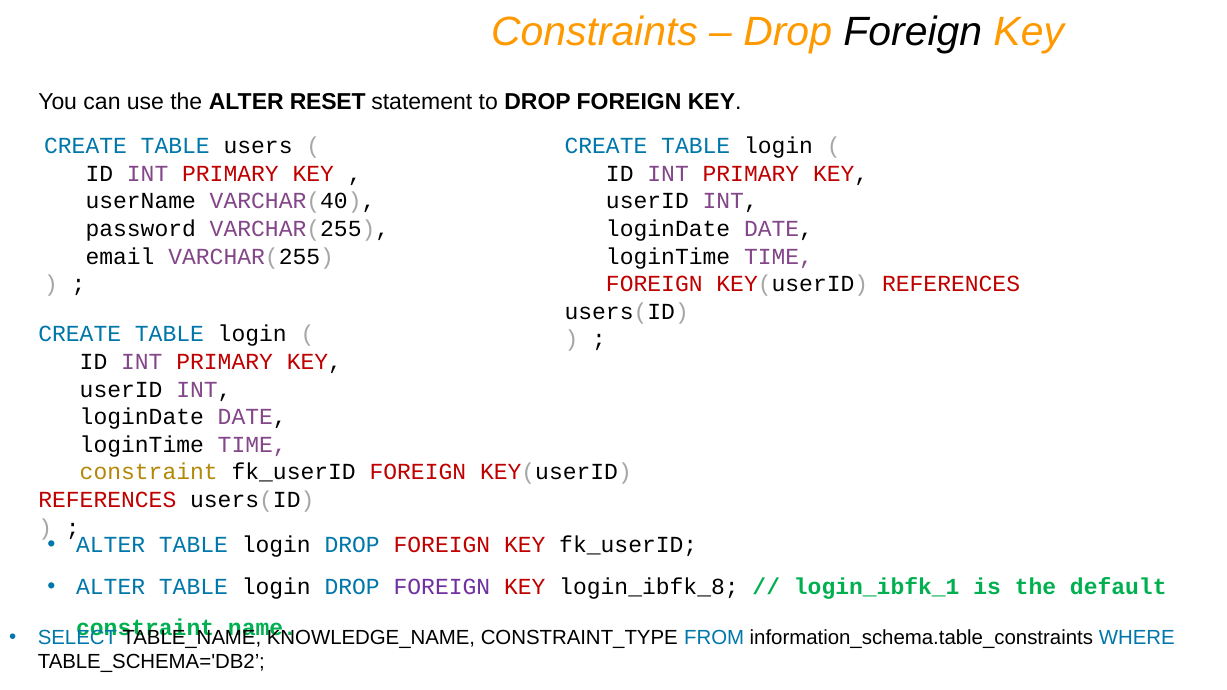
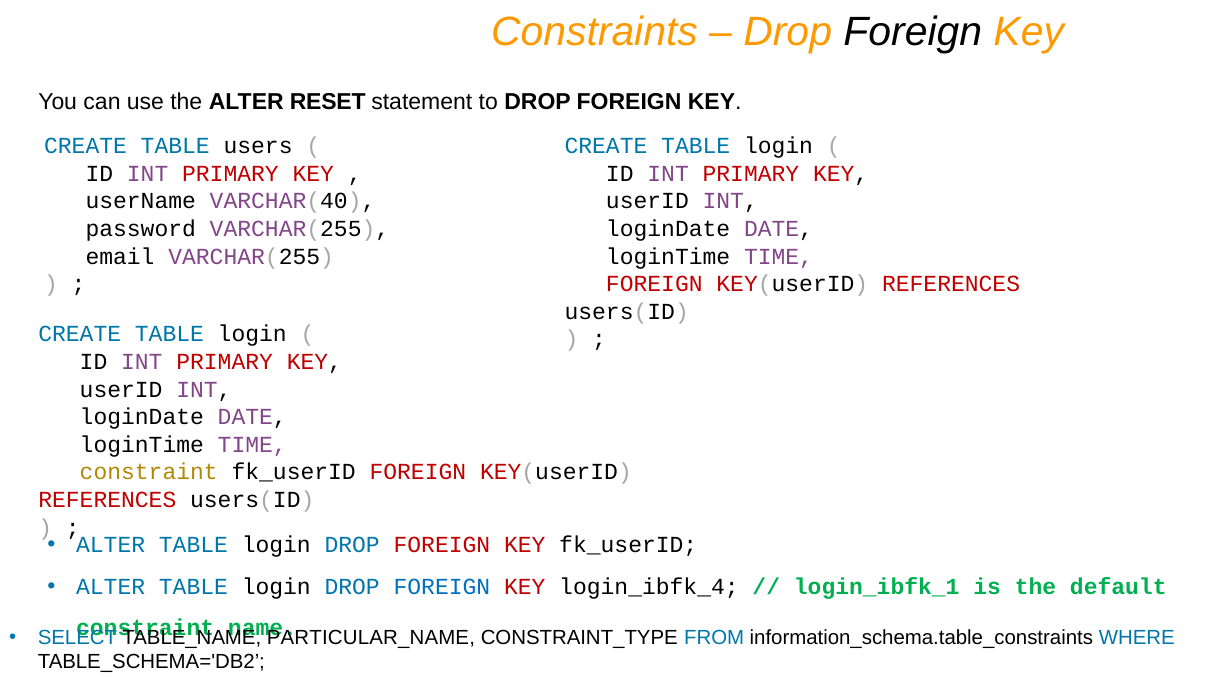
FOREIGN at (442, 587) colour: purple -> blue
login_ibfk_8: login_ibfk_8 -> login_ibfk_4
KNOWLEDGE_NAME: KNOWLEDGE_NAME -> PARTICULAR_NAME
